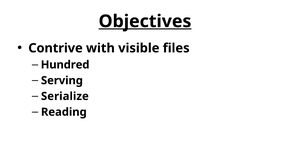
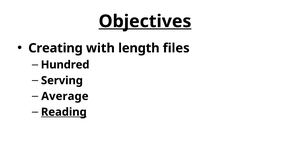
Contrive: Contrive -> Creating
visible: visible -> length
Serialize: Serialize -> Average
Reading underline: none -> present
